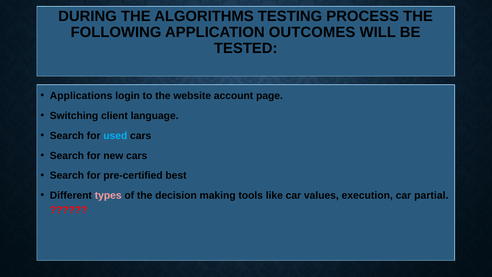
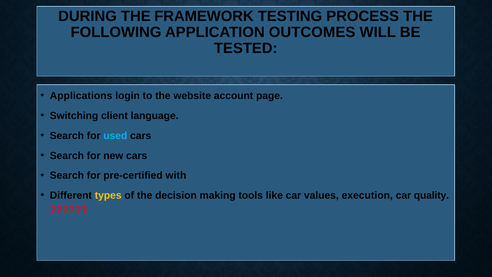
ALGORITHMS: ALGORITHMS -> FRAMEWORK
best: best -> with
types colour: pink -> yellow
partial: partial -> quality
